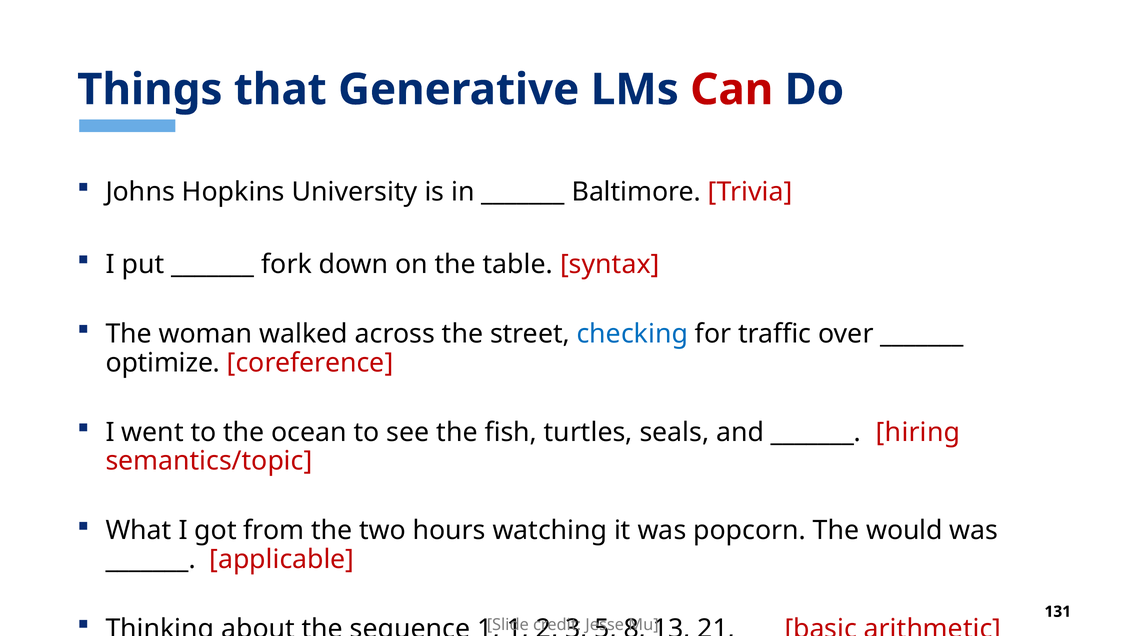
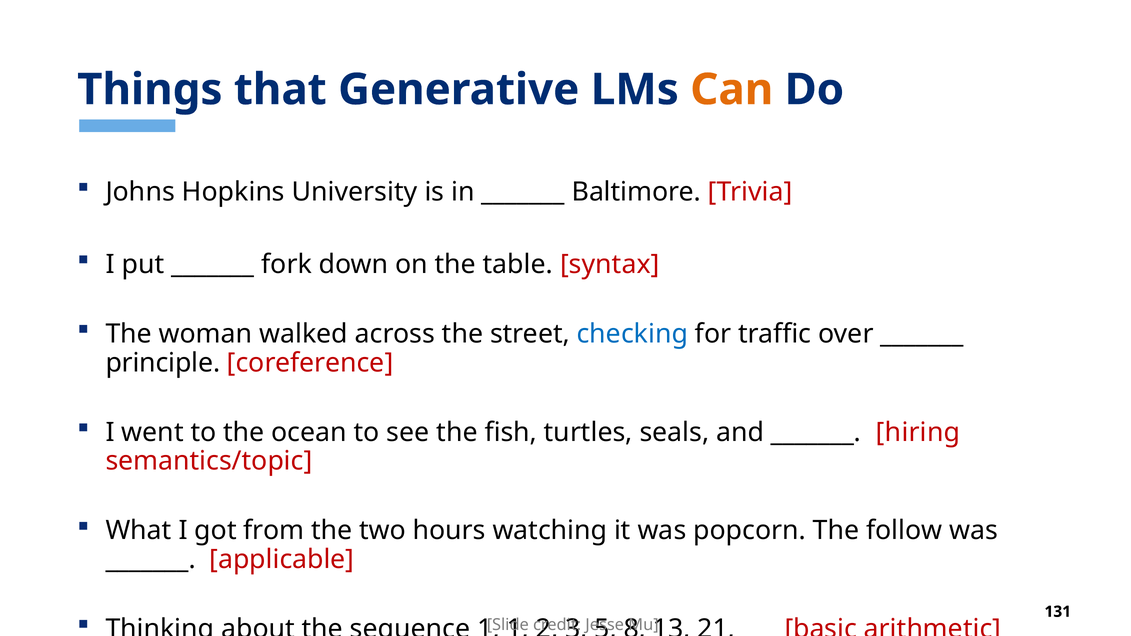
Can colour: red -> orange
optimize: optimize -> principle
would: would -> follow
